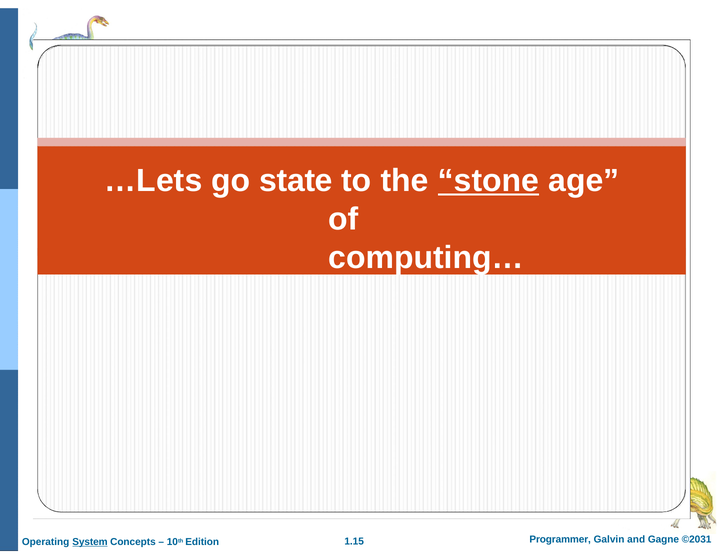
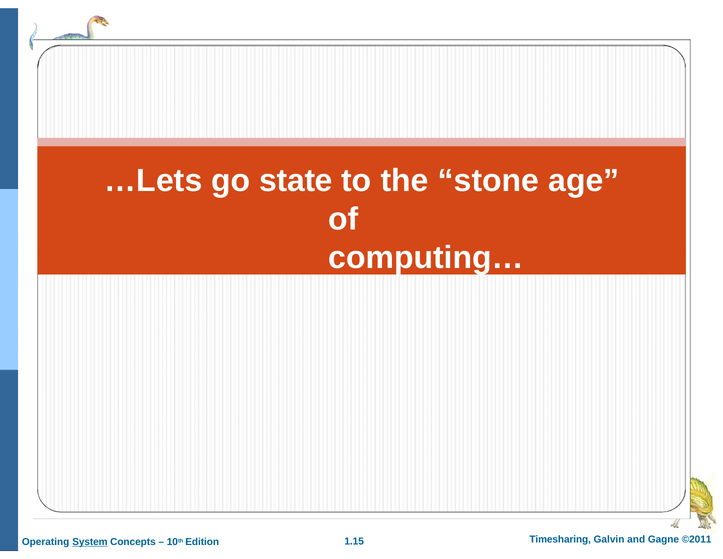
stone underline: present -> none
Programmer: Programmer -> Timesharing
©2031: ©2031 -> ©2011
